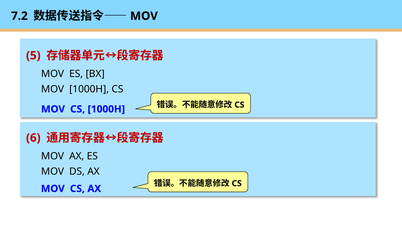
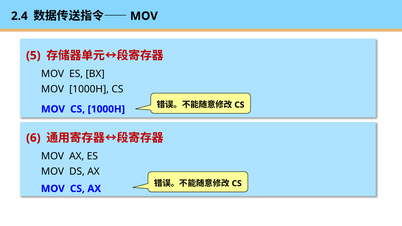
7.2: 7.2 -> 2.4
